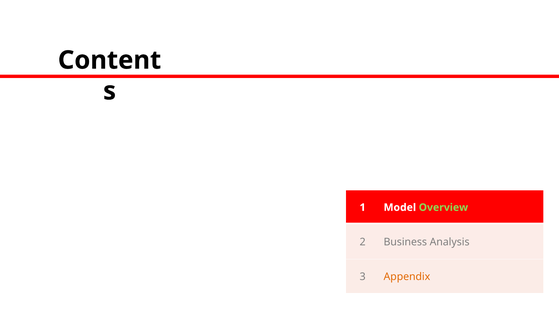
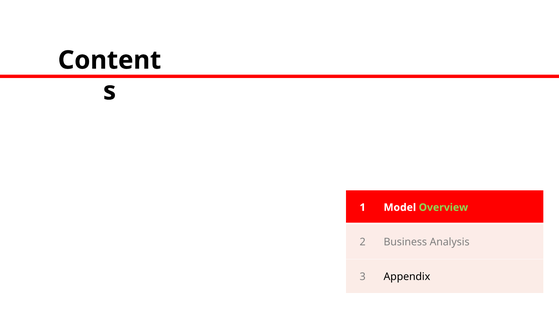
Appendix colour: orange -> black
